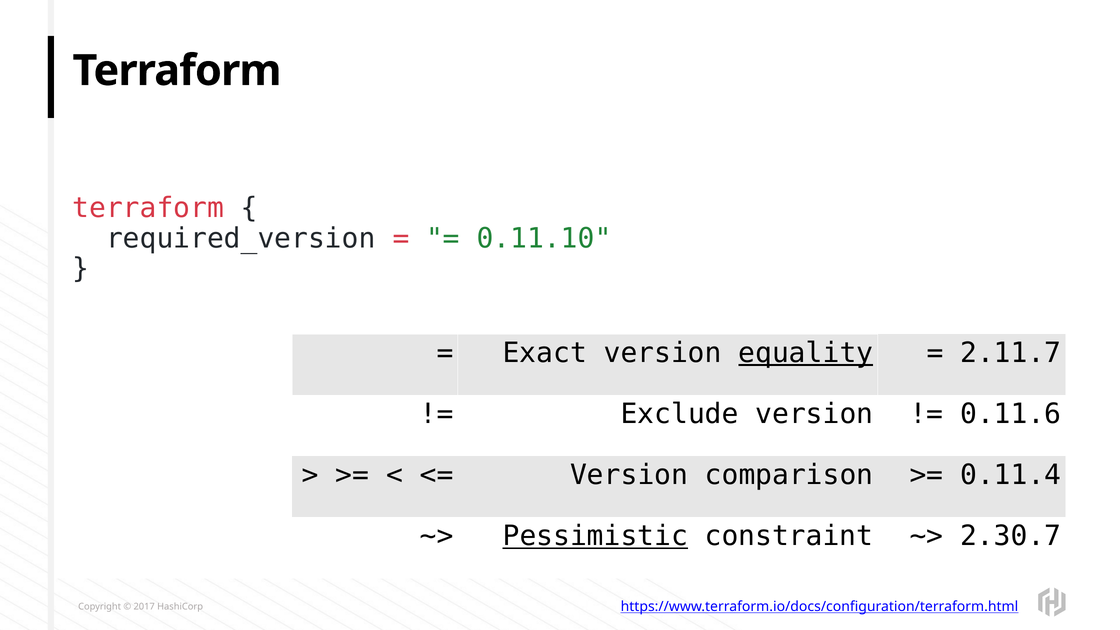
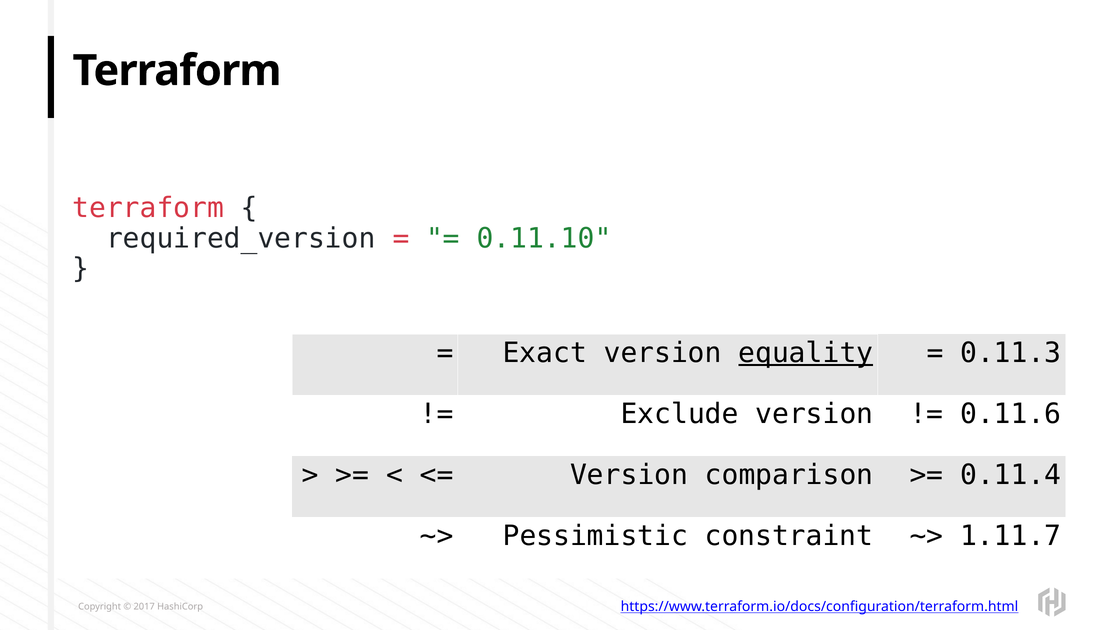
2.11.7: 2.11.7 -> 0.11.3
Pessimistic underline: present -> none
2.30.7: 2.30.7 -> 1.11.7
